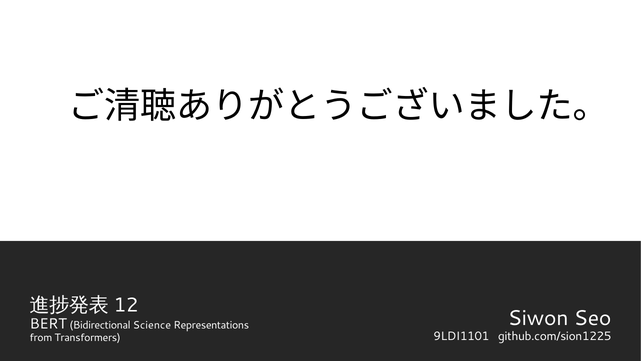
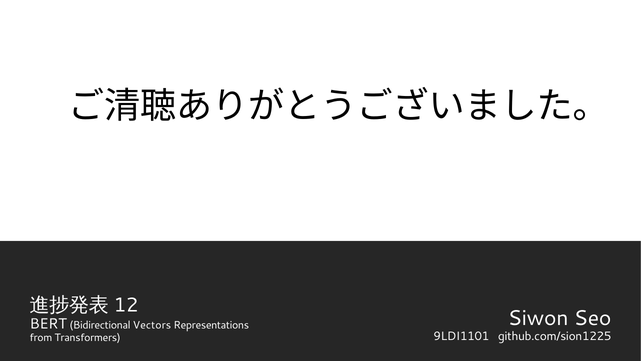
Science: Science -> Vectors
